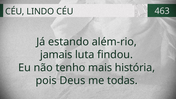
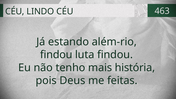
jamais at (56, 55): jamais -> findou
todas: todas -> feitas
